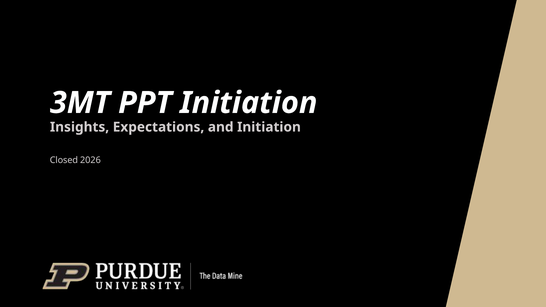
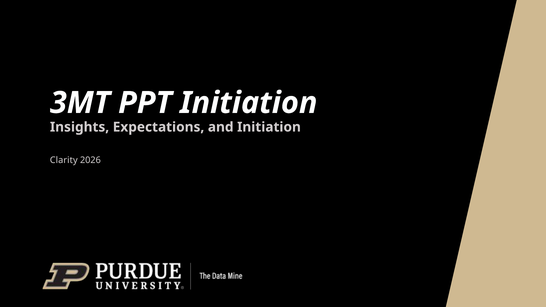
Closed: Closed -> Clarity
